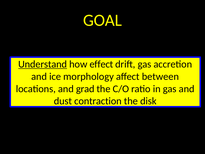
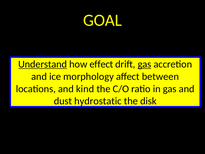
gas at (144, 64) underline: none -> present
grad: grad -> kind
contraction: contraction -> hydrostatic
